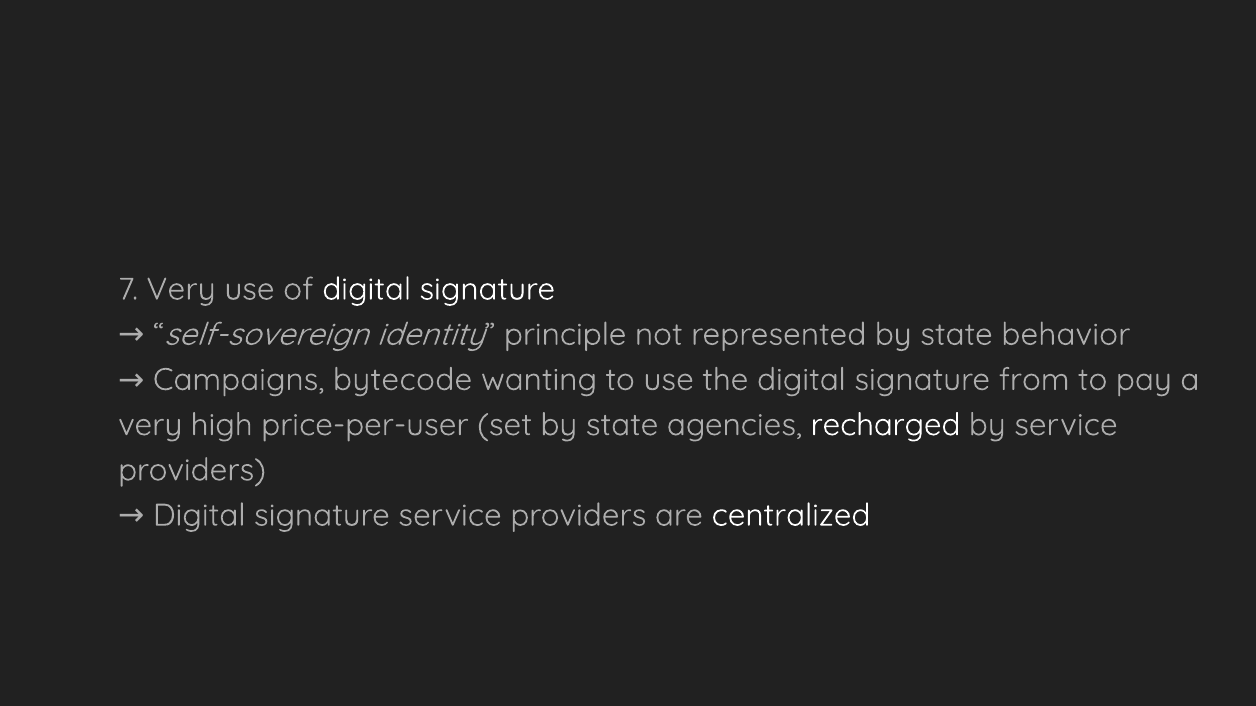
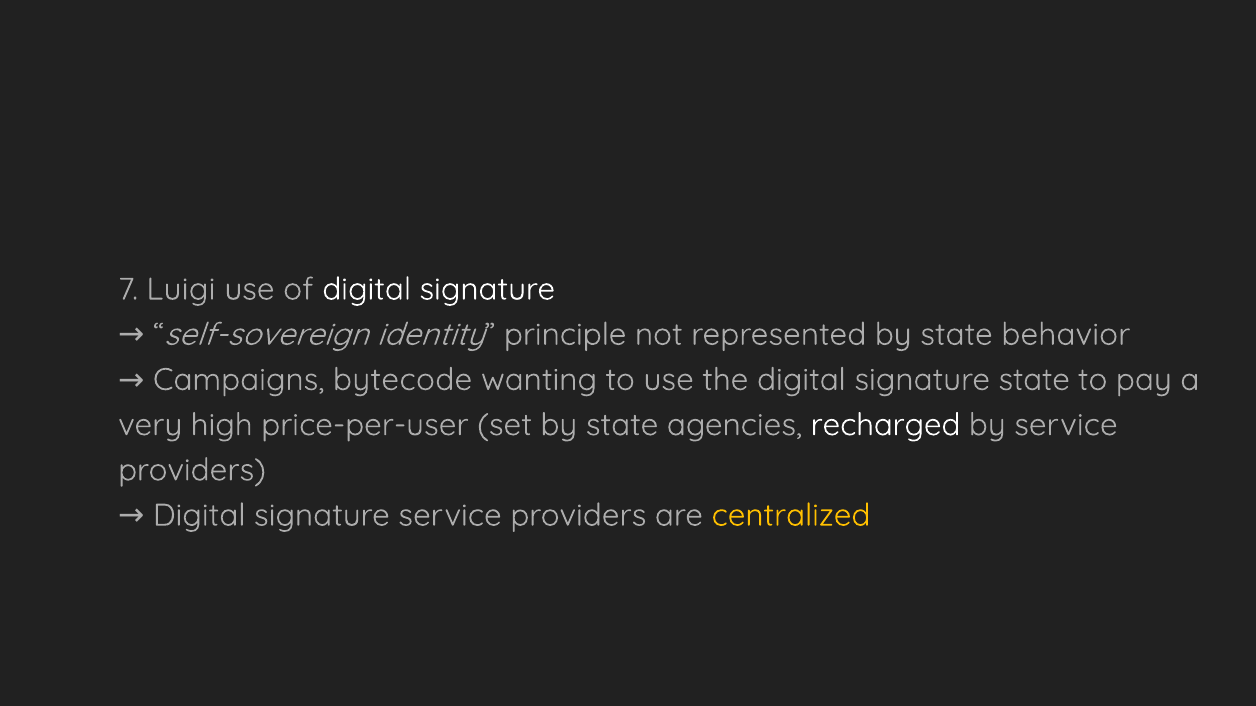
7 Very: Very -> Luigi
signature from: from -> state
centralized colour: white -> yellow
